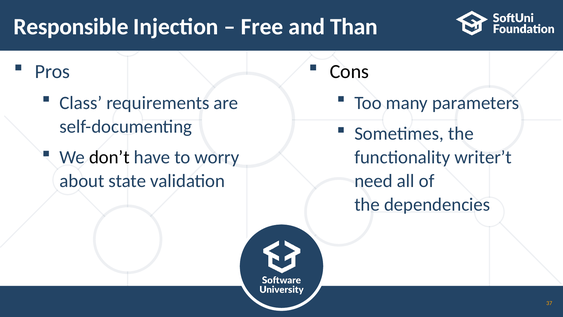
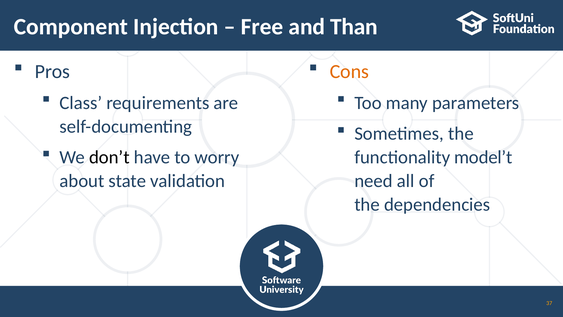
Responsible: Responsible -> Component
Cons colour: black -> orange
writer’t: writer’t -> model’t
